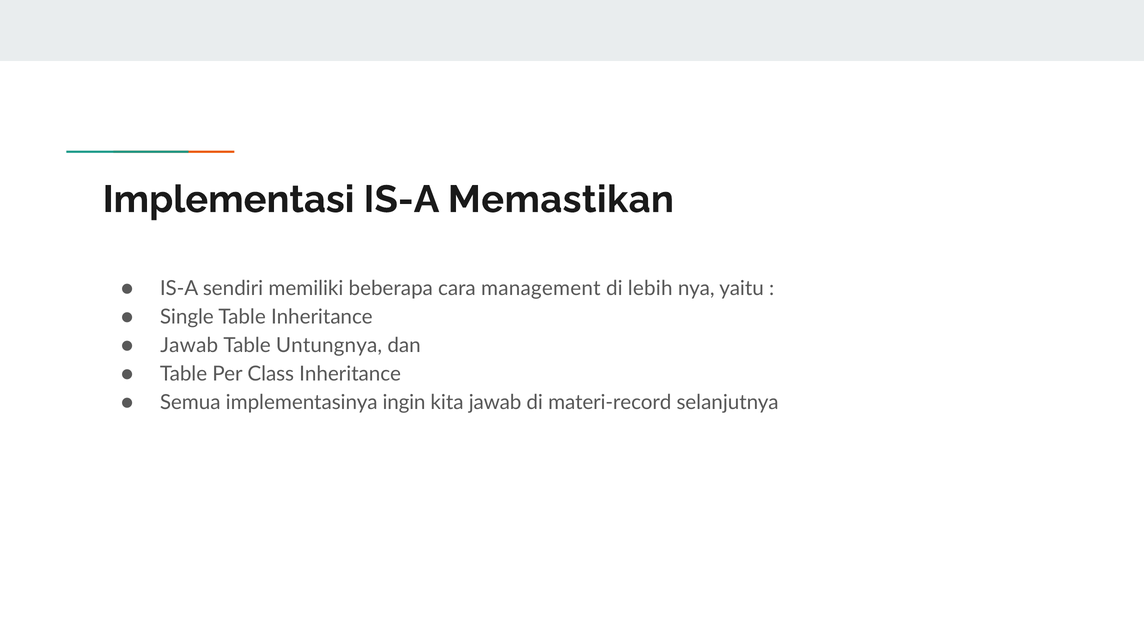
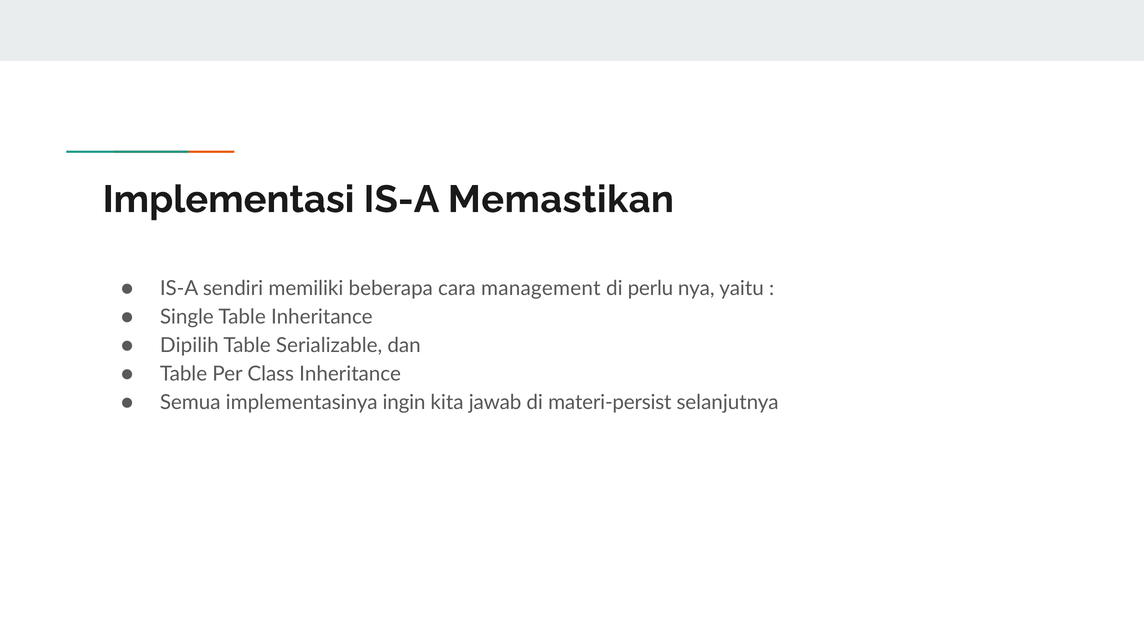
lebih: lebih -> perlu
Jawab at (189, 346): Jawab -> Dipilih
Untungnya: Untungnya -> Serializable
materi-record: materi-record -> materi-persist
